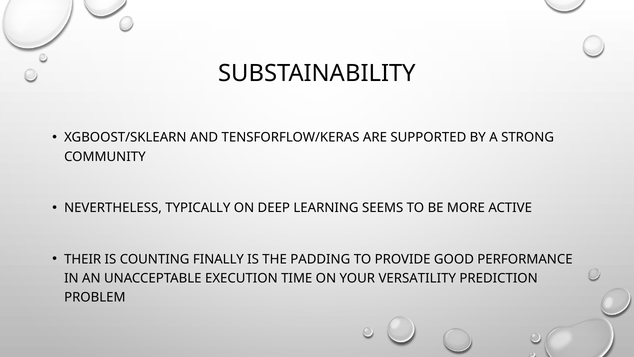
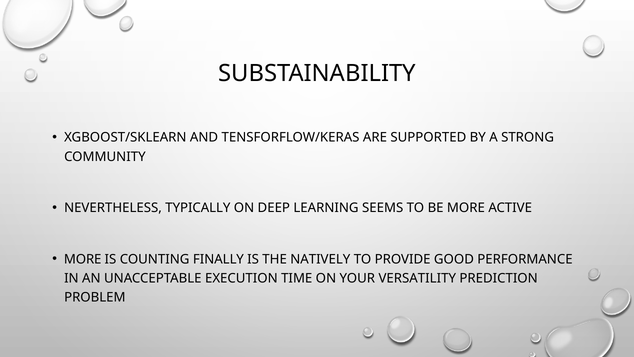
THEIR at (83, 259): THEIR -> MORE
PADDING: PADDING -> NATIVELY
